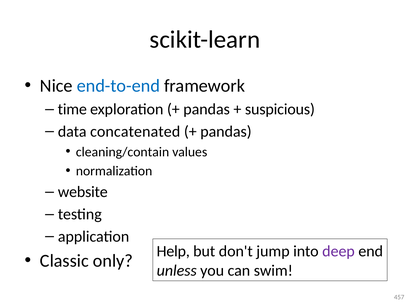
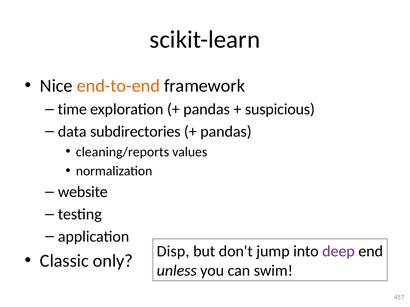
end-to-end colour: blue -> orange
concatenated: concatenated -> subdirectories
cleaning/contain: cleaning/contain -> cleaning/reports
Help: Help -> Disp
